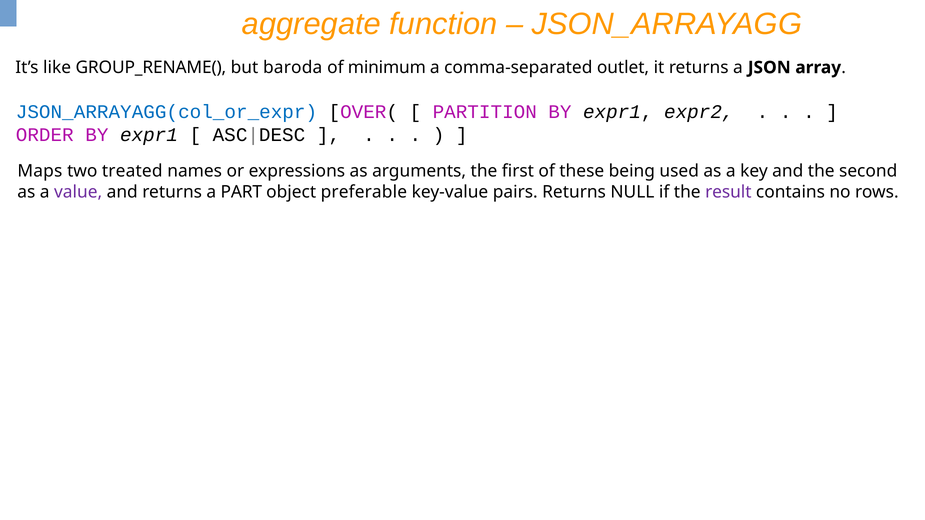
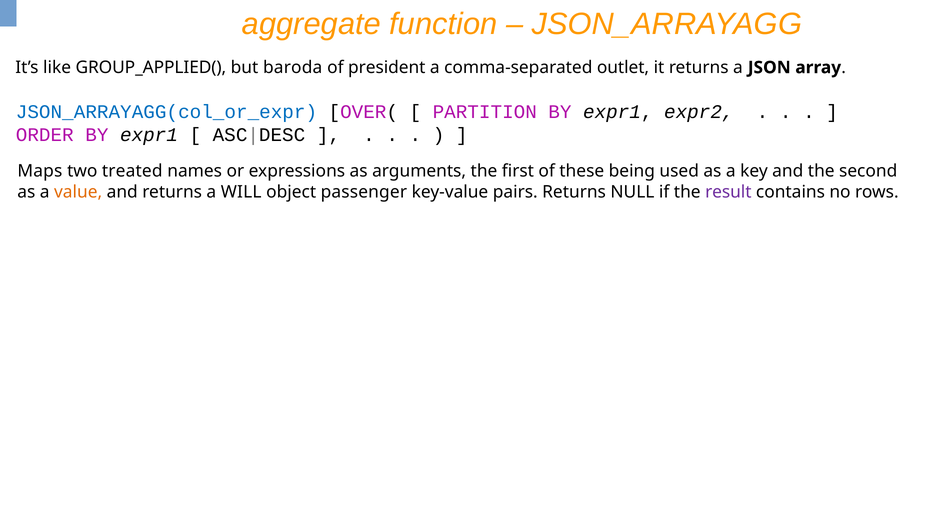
GROUP_RENAME(: GROUP_RENAME( -> GROUP_APPLIED(
minimum: minimum -> president
value colour: purple -> orange
PART: PART -> WILL
preferable: preferable -> passenger
